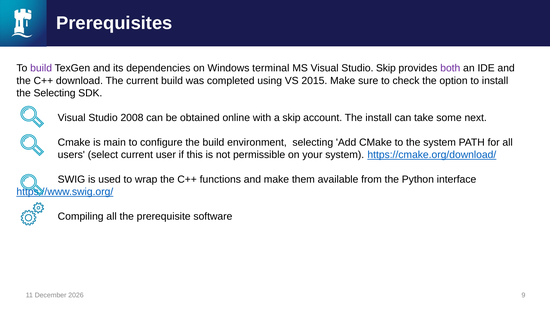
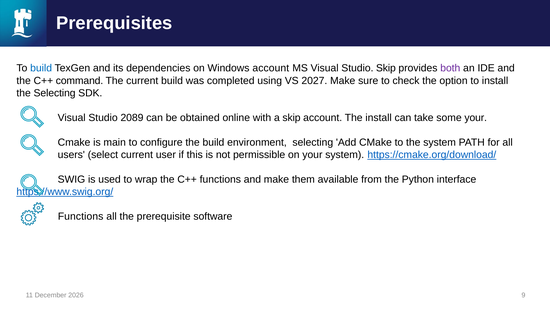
build at (41, 68) colour: purple -> blue
Windows terminal: terminal -> account
download: download -> command
2015: 2015 -> 2027
2008: 2008 -> 2089
some next: next -> your
Compiling at (81, 217): Compiling -> Functions
